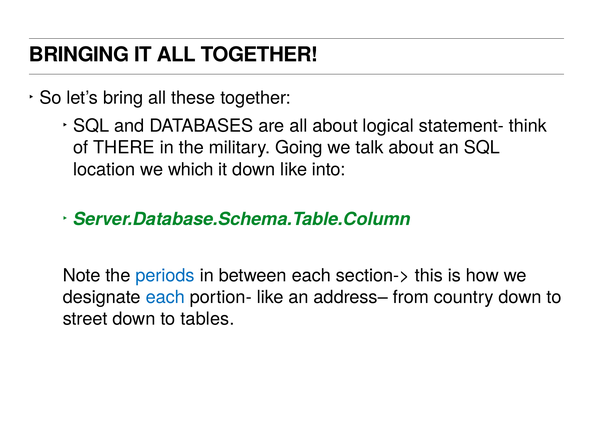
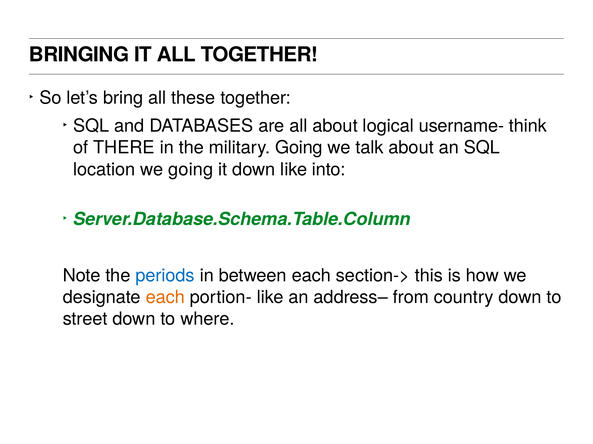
statement-: statement- -> username-
we which: which -> going
each at (165, 298) colour: blue -> orange
tables: tables -> where
